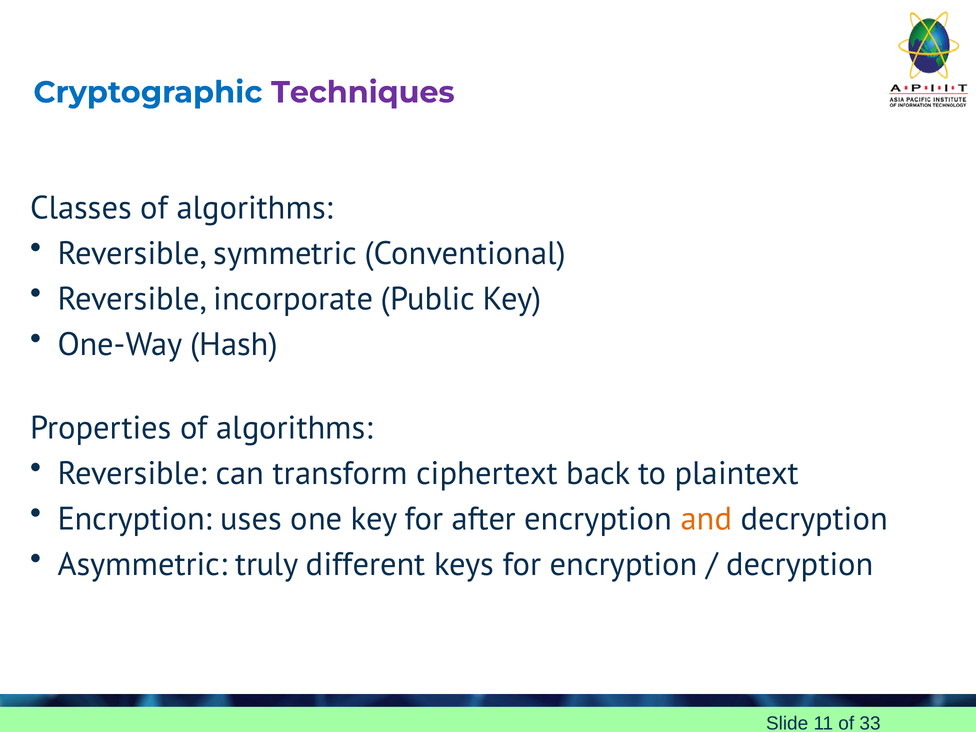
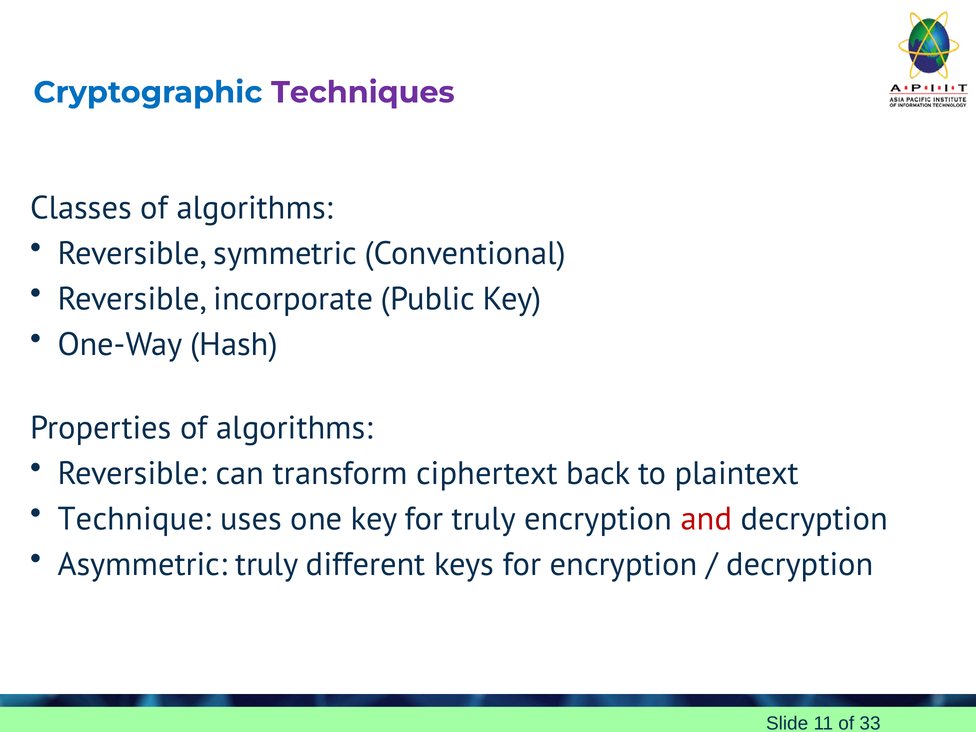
Encryption at (135, 519): Encryption -> Technique
for after: after -> truly
and colour: orange -> red
